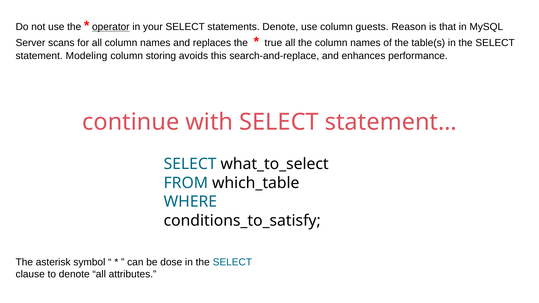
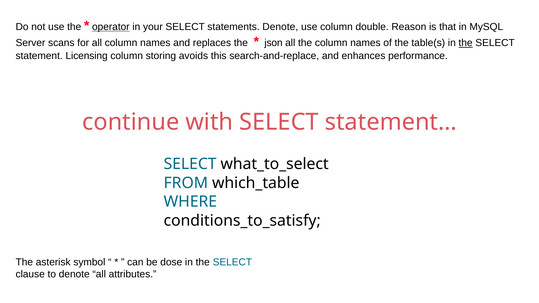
guests: guests -> double
true: true -> json
the at (466, 43) underline: none -> present
Modeling: Modeling -> Licensing
